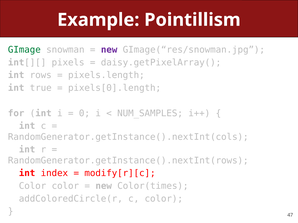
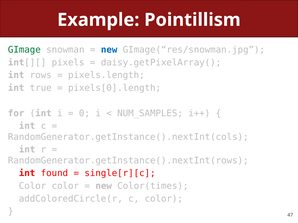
new at (109, 50) colour: purple -> blue
index: index -> found
modify[r][c: modify[r][c -> single[r][c
